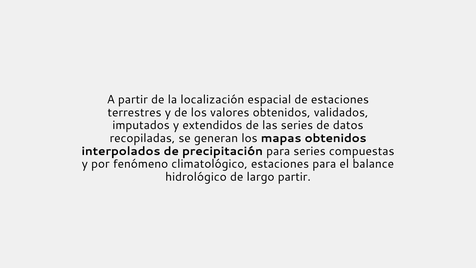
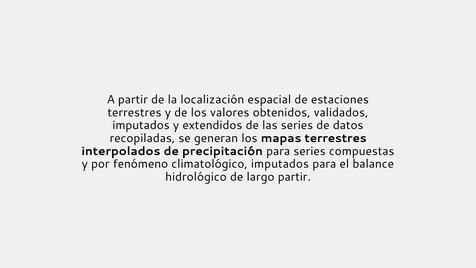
mapas obtenidos: obtenidos -> terrestres
climatológico estaciones: estaciones -> imputados
